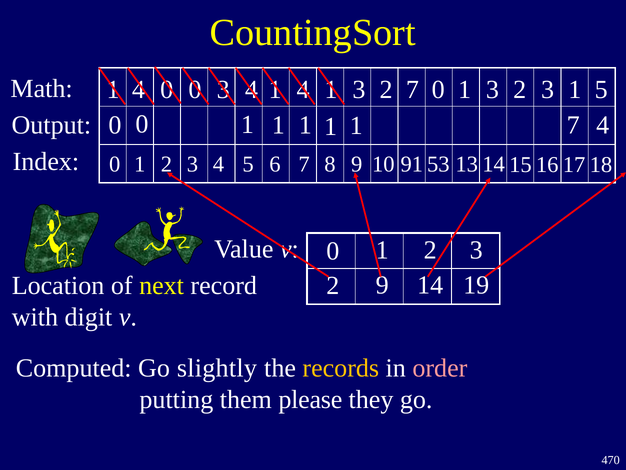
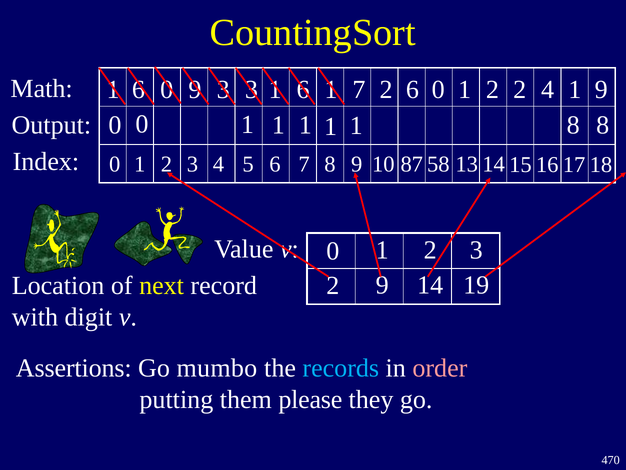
4 at (138, 90): 4 -> 6
0 0: 0 -> 9
3 4: 4 -> 3
4 at (303, 90): 4 -> 6
3 at (359, 90): 3 -> 7
2 7: 7 -> 6
0 1 3: 3 -> 2
2 3: 3 -> 4
1 5: 5 -> 9
0 1 7: 7 -> 8
1 1 4: 4 -> 8
91: 91 -> 87
53: 53 -> 58
Computed: Computed -> Assertions
slightly: slightly -> mumbo
records colour: yellow -> light blue
